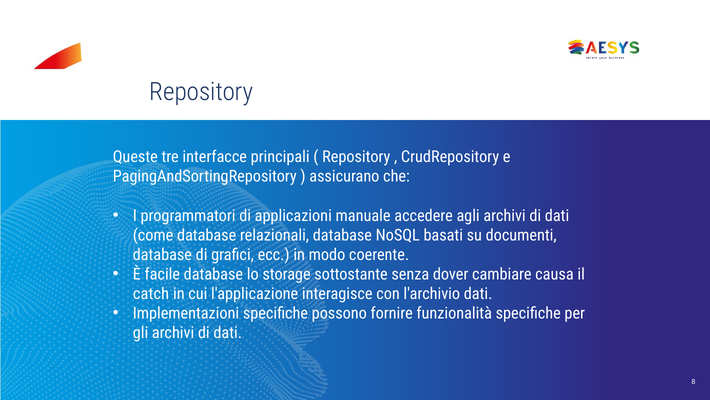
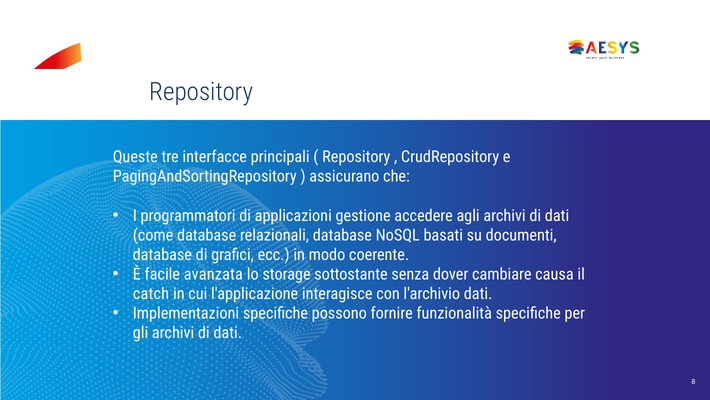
manuale: manuale -> gestione
facile database: database -> avanzata
